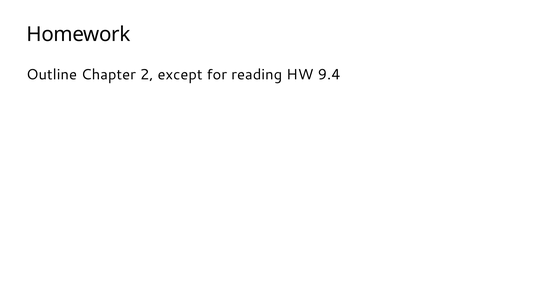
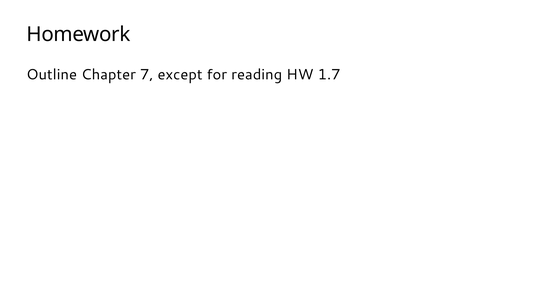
2: 2 -> 7
9.4: 9.4 -> 1.7
